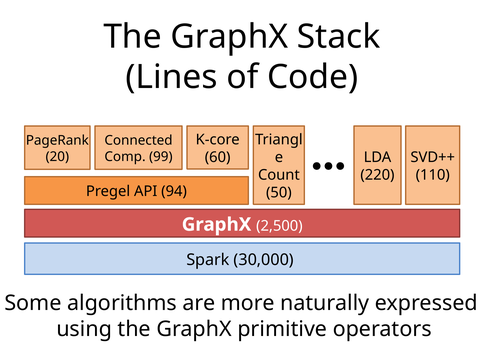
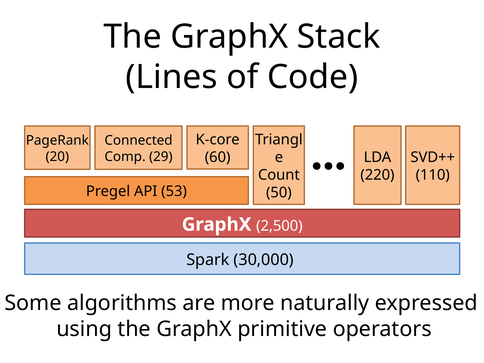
99: 99 -> 29
94: 94 -> 53
